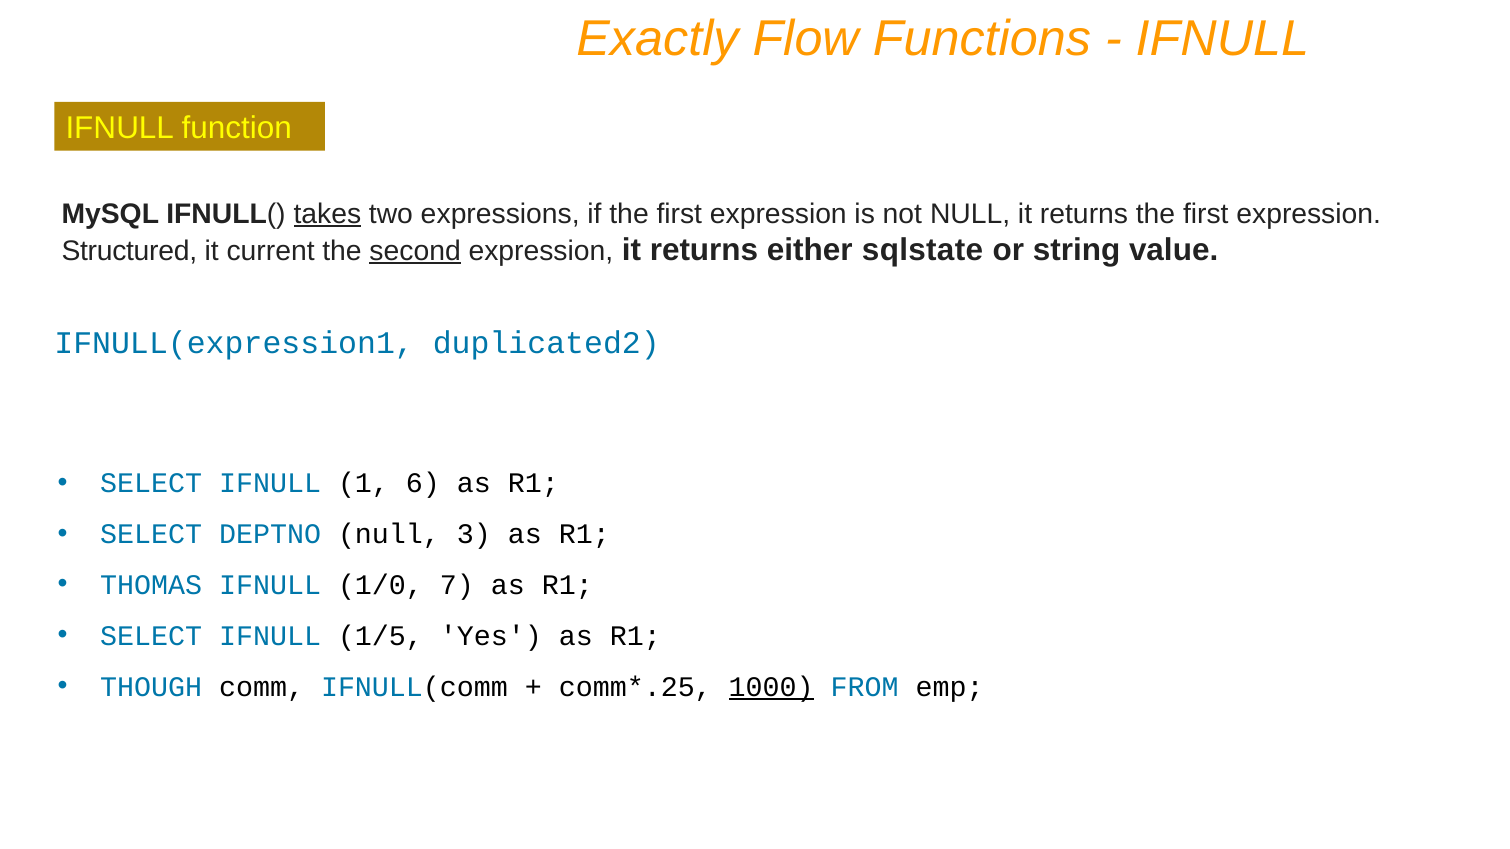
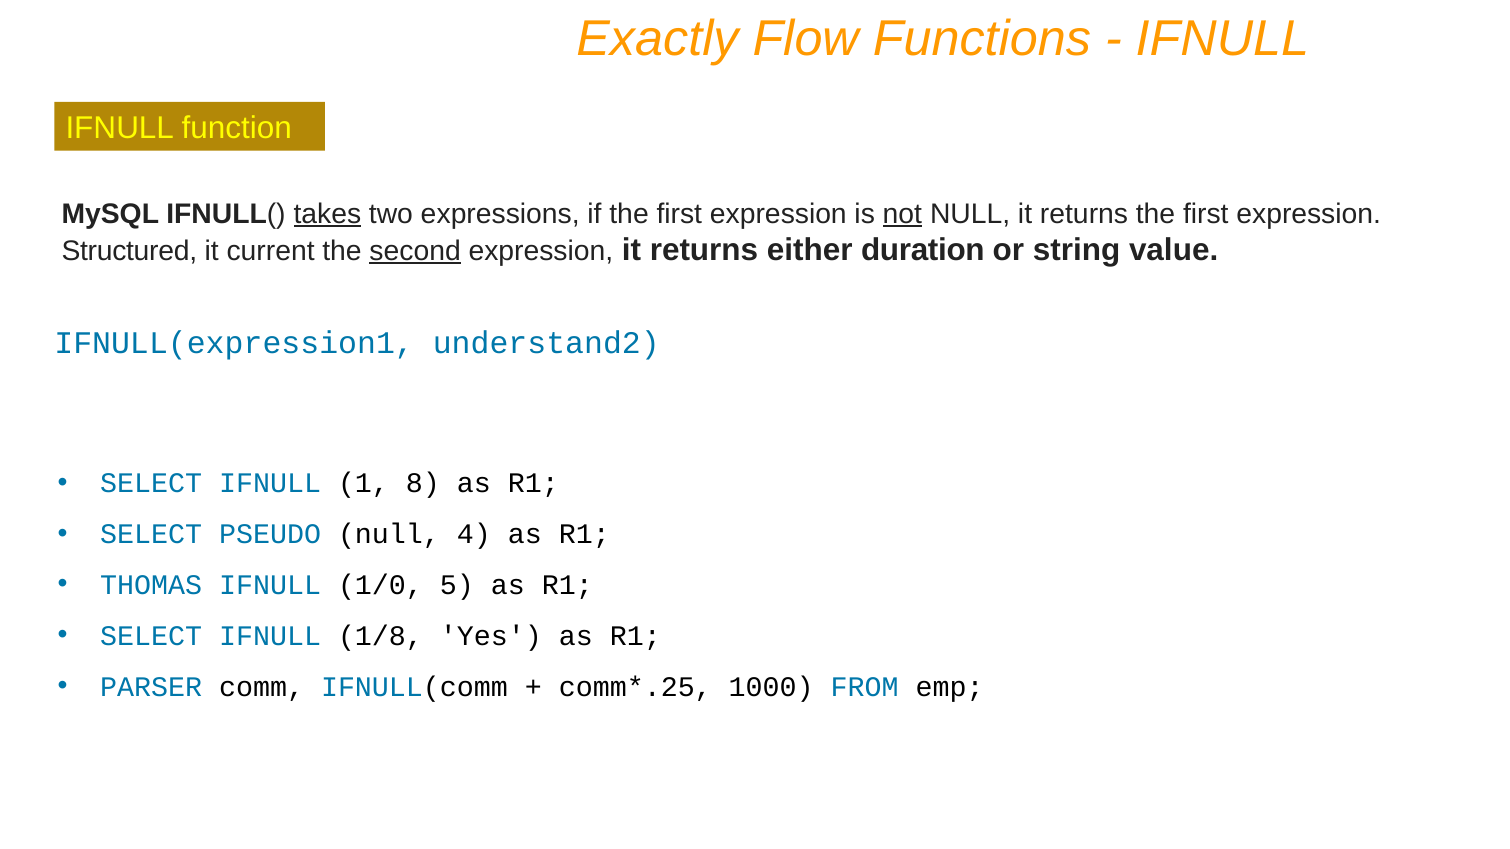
not underline: none -> present
sqlstate: sqlstate -> duration
duplicated2: duplicated2 -> understand2
6: 6 -> 8
DEPTNO: DEPTNO -> PSEUDO
3: 3 -> 4
7: 7 -> 5
1/5: 1/5 -> 1/8
THOUGH: THOUGH -> PARSER
1000 underline: present -> none
